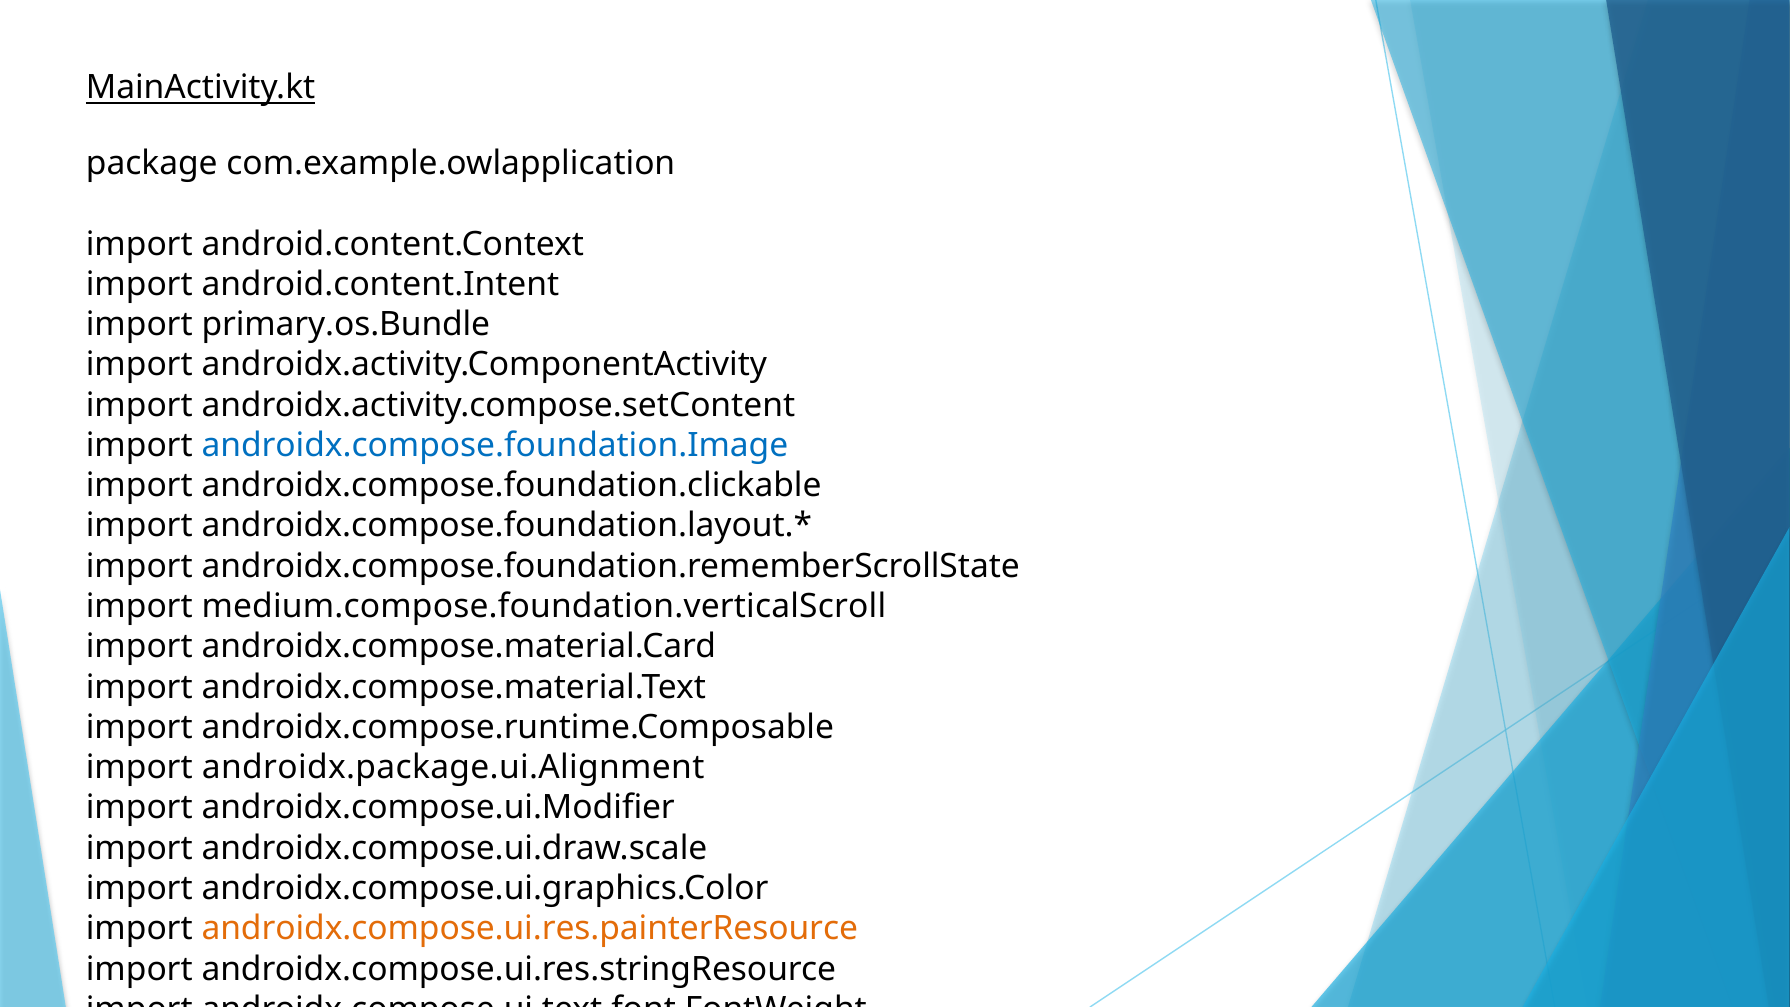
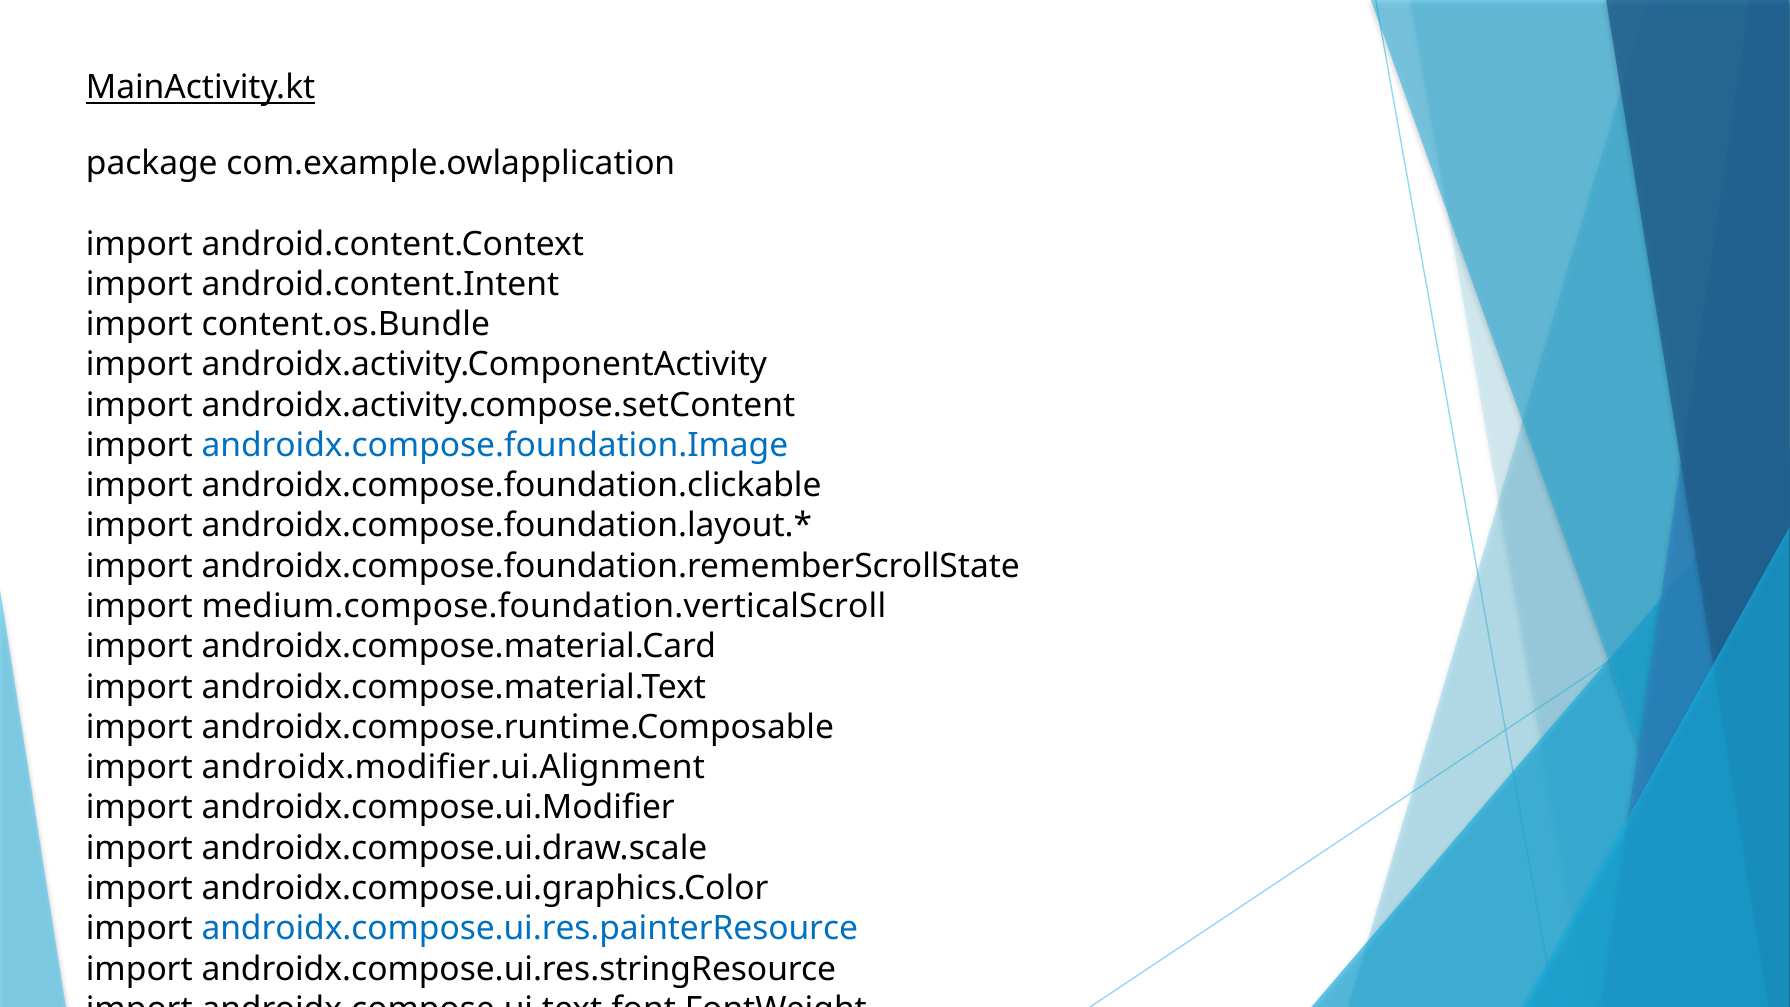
primary.os.Bundle: primary.os.Bundle -> content.os.Bundle
androidx.package.ui.Alignment: androidx.package.ui.Alignment -> androidx.modifier.ui.Alignment
androidx.compose.ui.res.painterResource colour: orange -> blue
